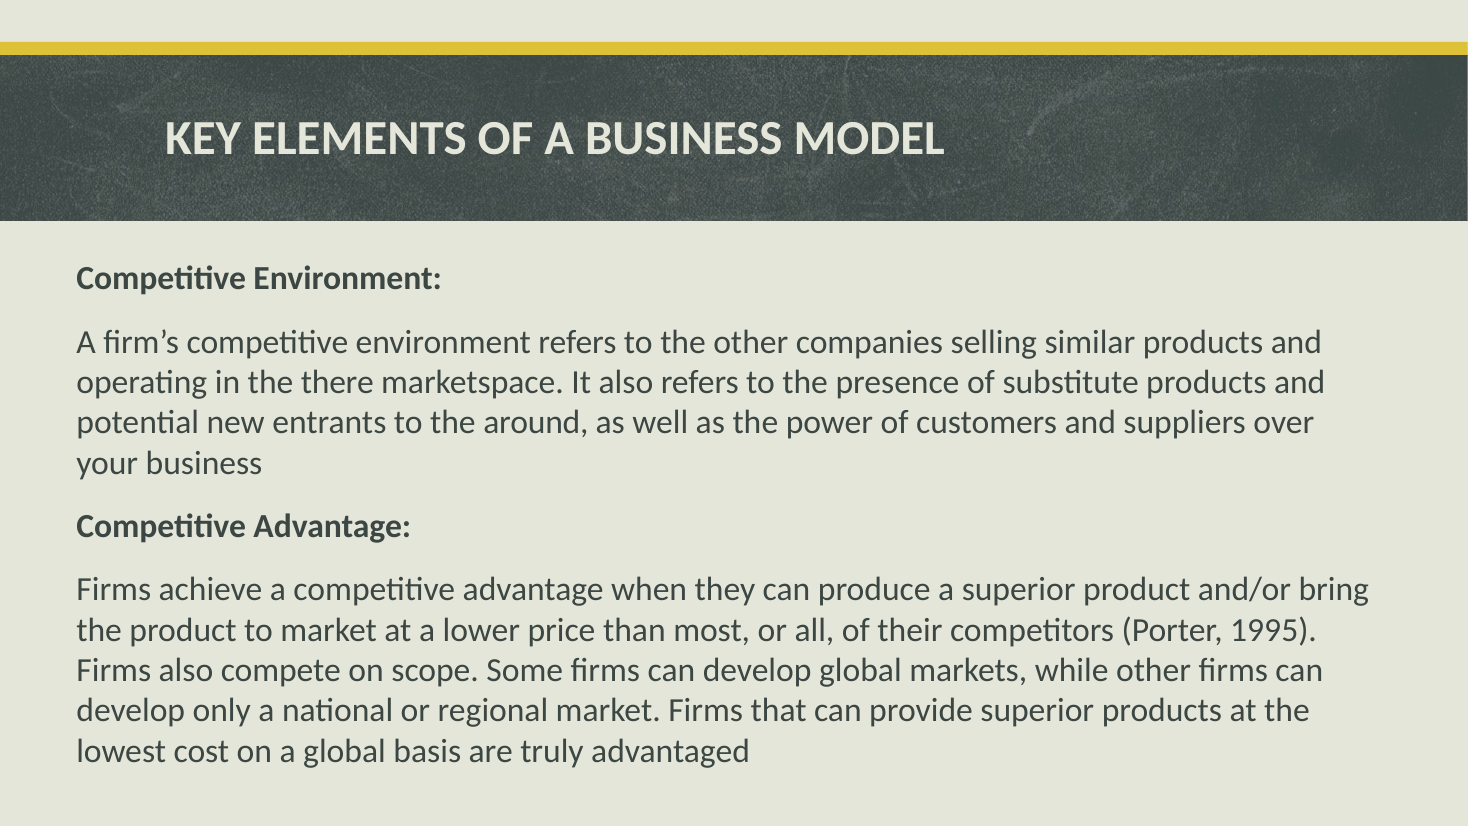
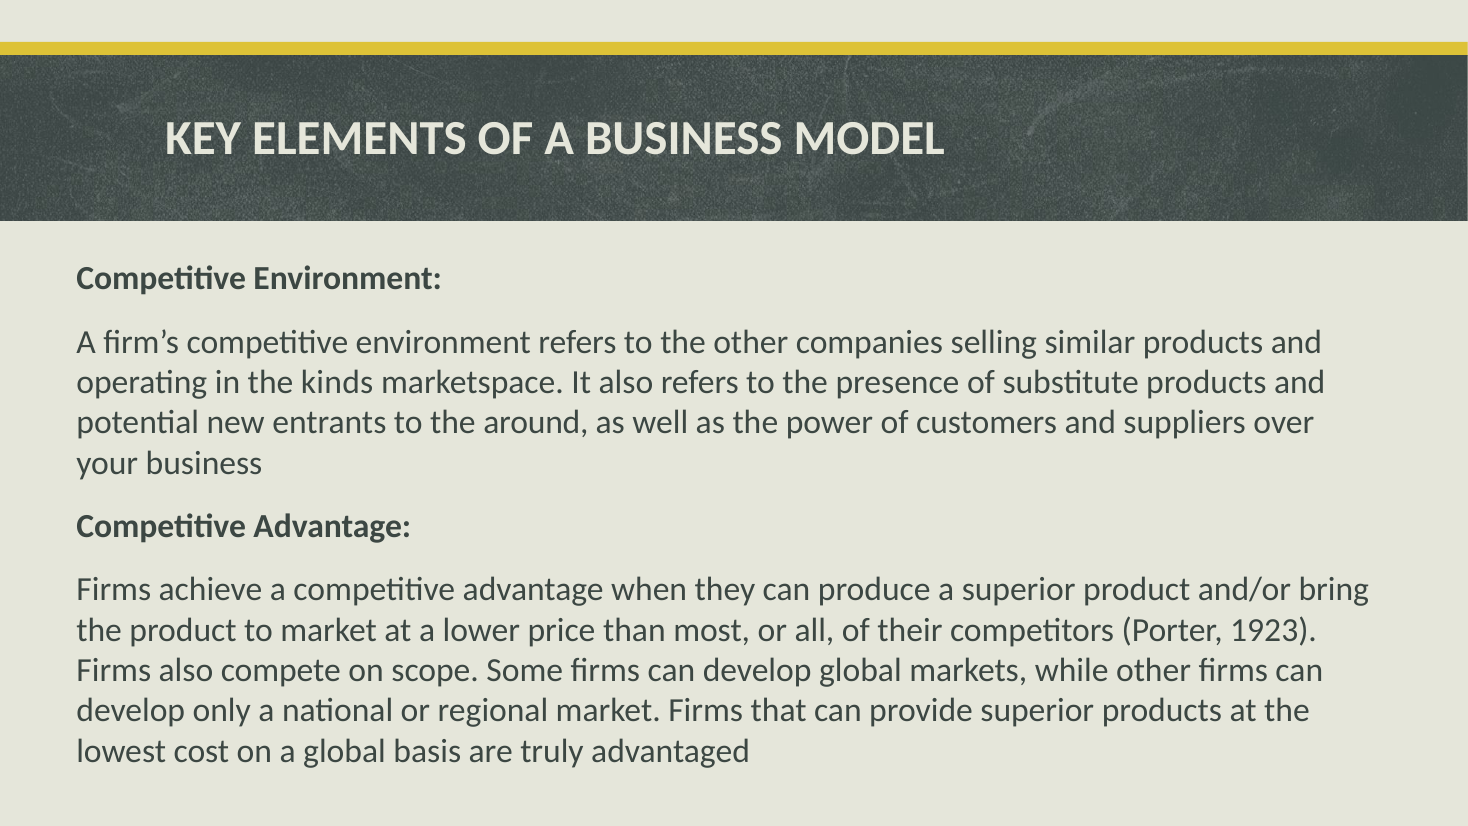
there: there -> kinds
1995: 1995 -> 1923
